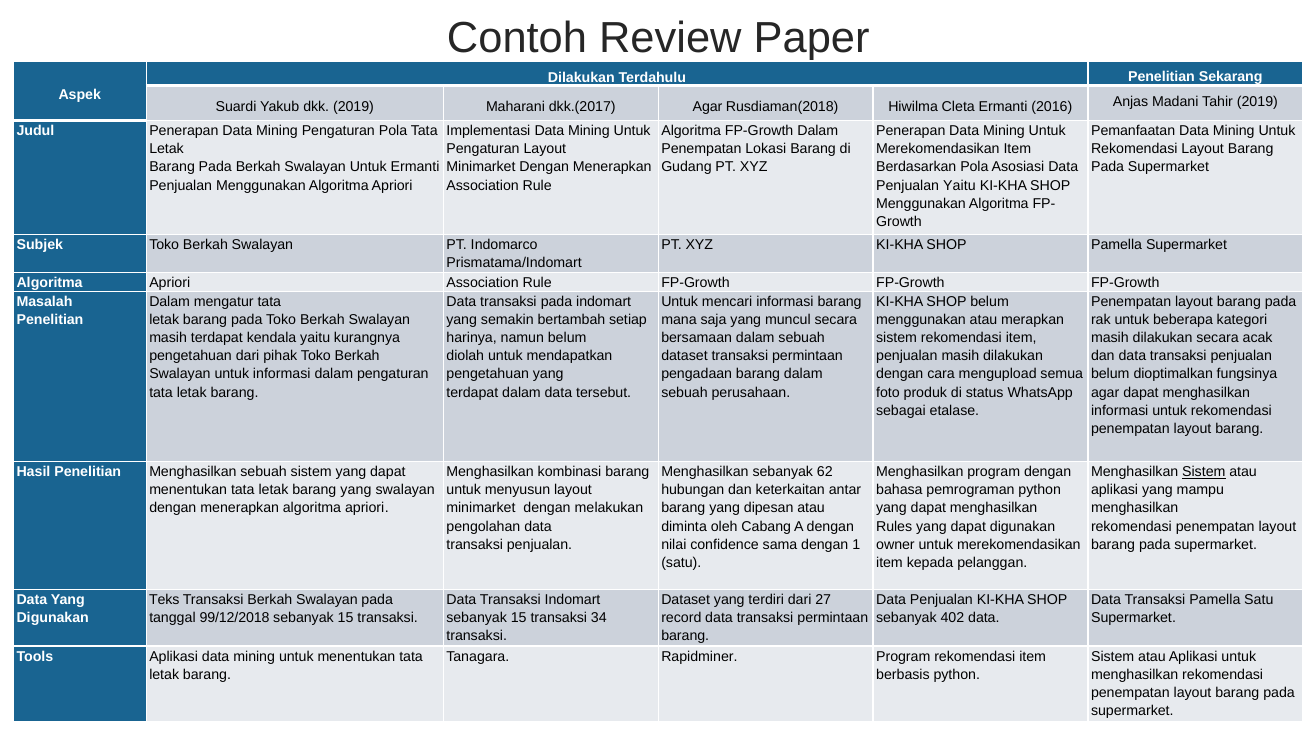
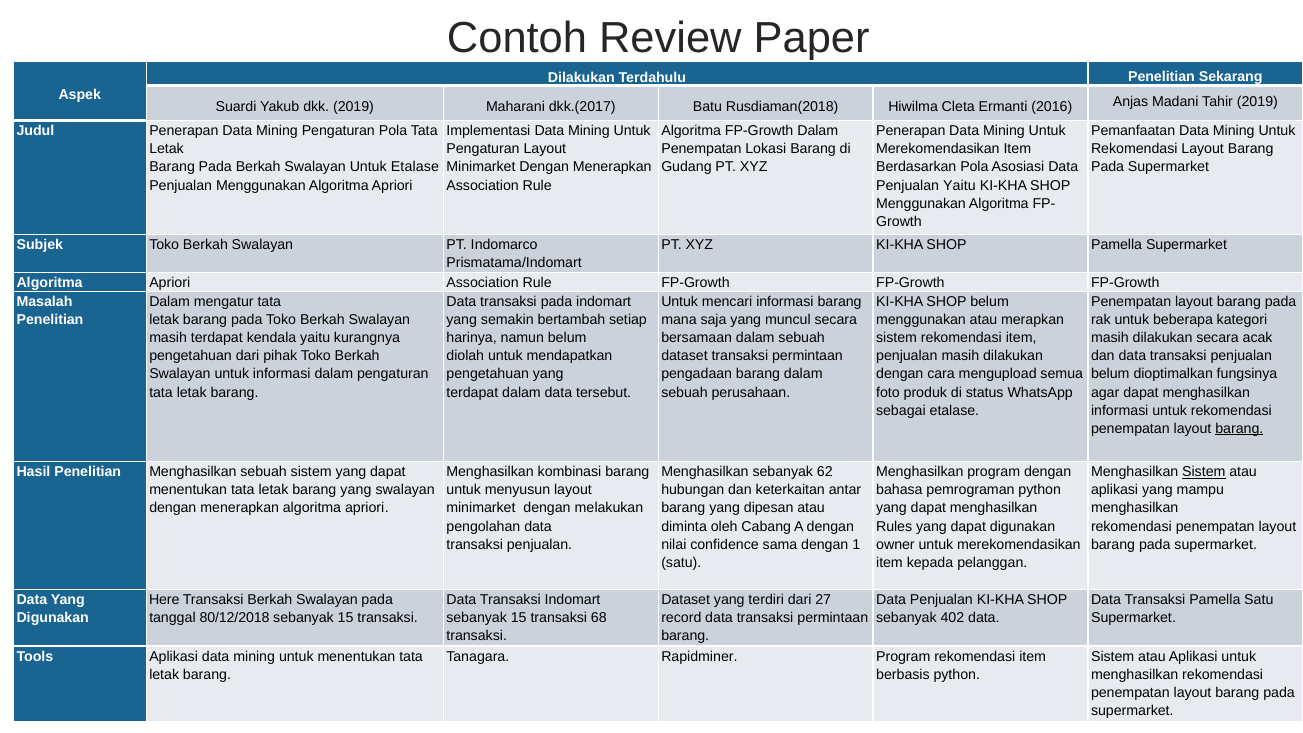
dkk.(2017 Agar: Agar -> Batu
Untuk Ermanti: Ermanti -> Etalase
barang at (1239, 429) underline: none -> present
Teks: Teks -> Here
99/12/2018: 99/12/2018 -> 80/12/2018
34: 34 -> 68
